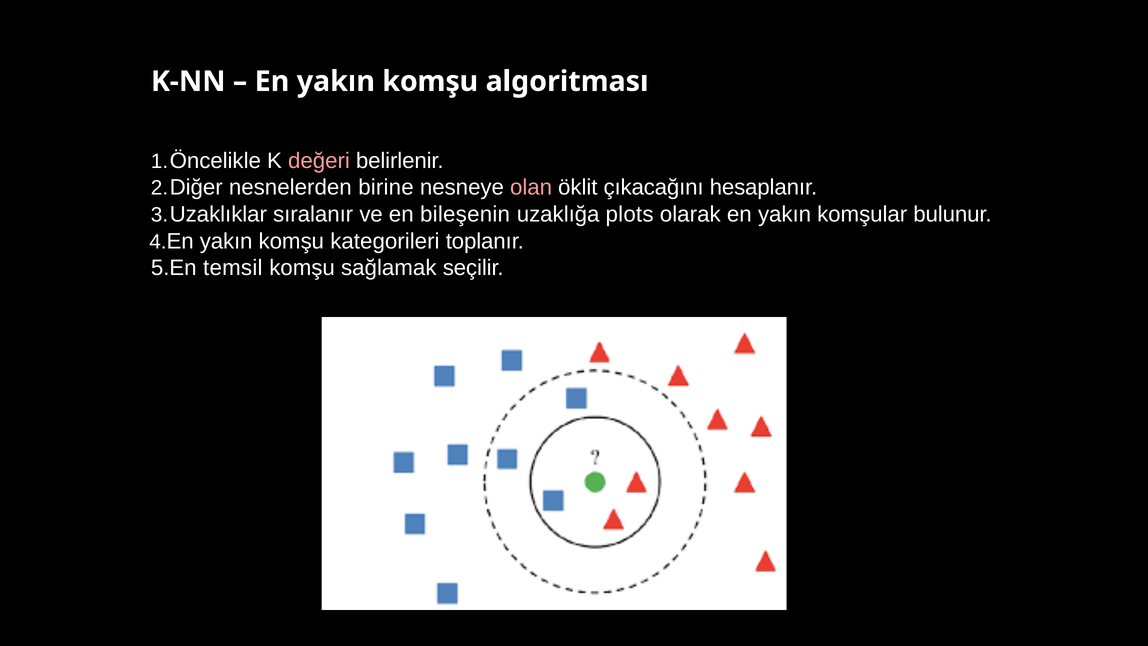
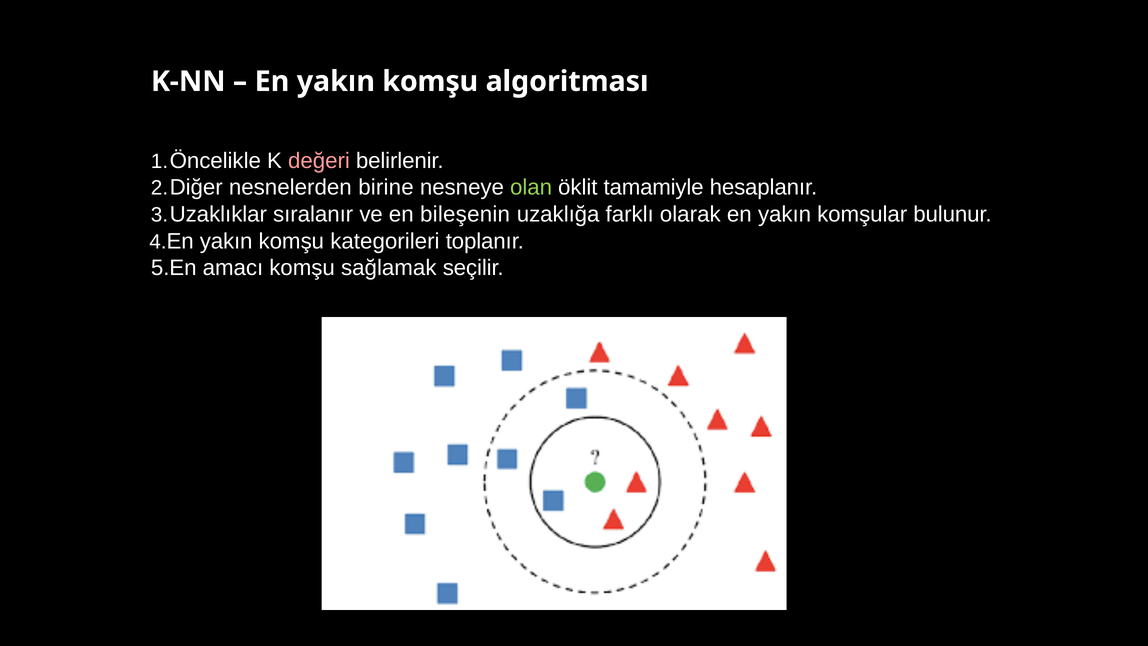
olan colour: pink -> light green
çıkacağını: çıkacağını -> tamamiyle
plots: plots -> farklı
temsil: temsil -> amacı
